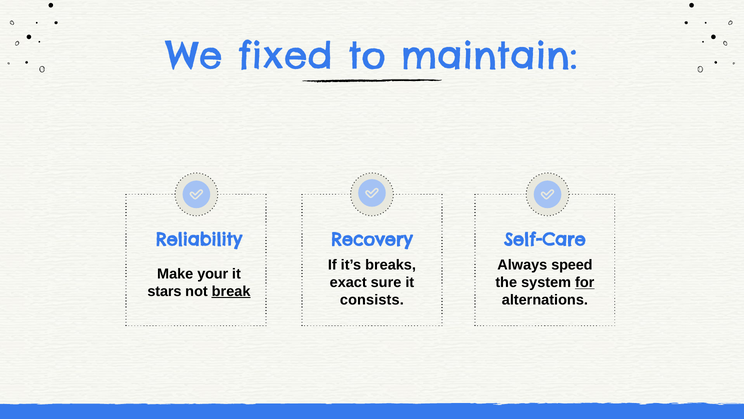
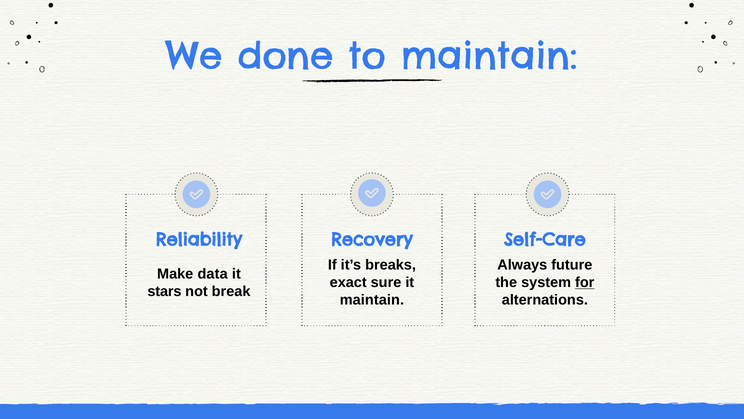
fixed: fixed -> done
speed: speed -> future
your: your -> data
break underline: present -> none
consists at (372, 300): consists -> maintain
